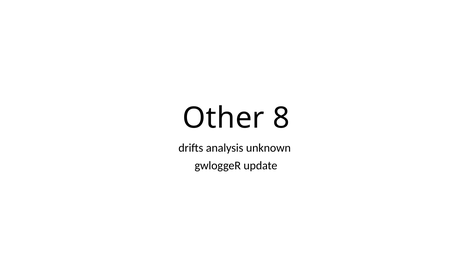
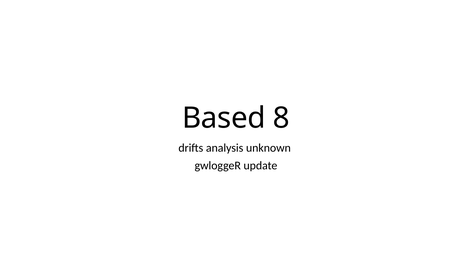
Other: Other -> Based
